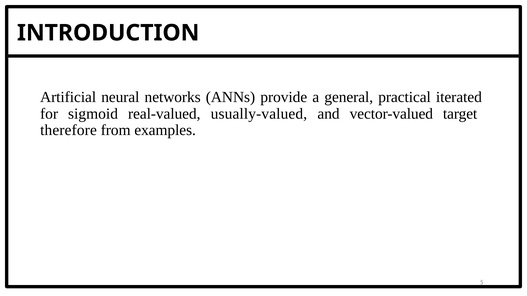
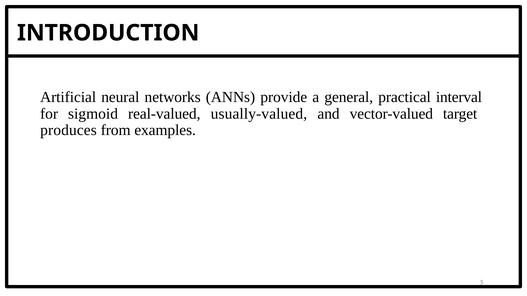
iterated: iterated -> interval
therefore: therefore -> produces
